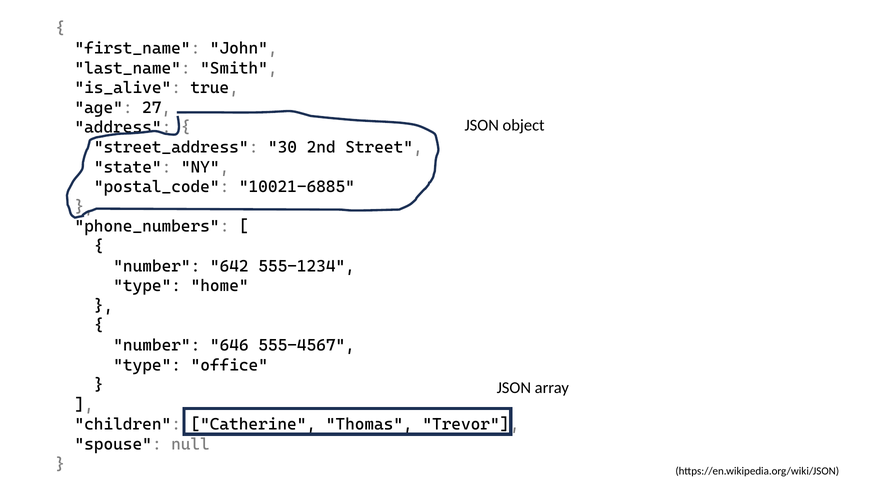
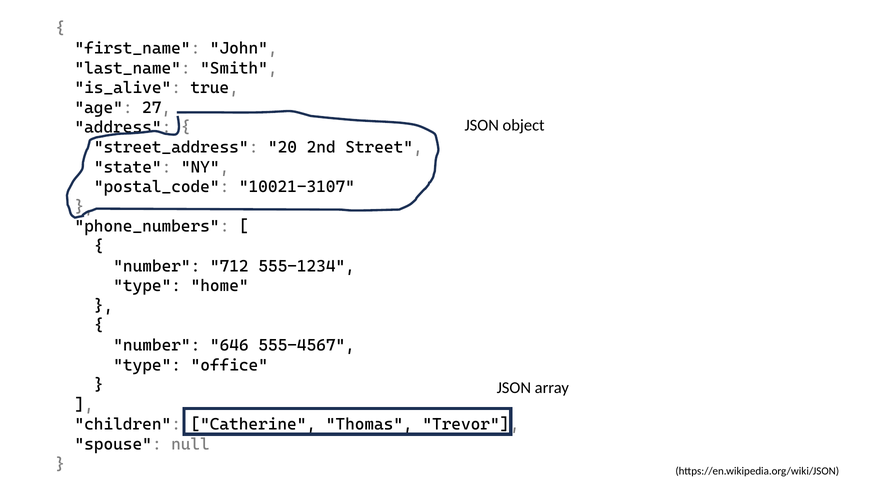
30: 30 -> 20
10021-6885: 10021-6885 -> 10021-3107
642: 642 -> 712
